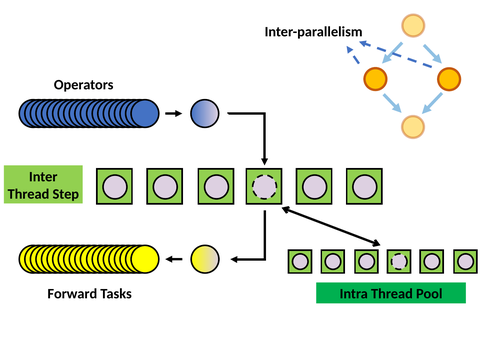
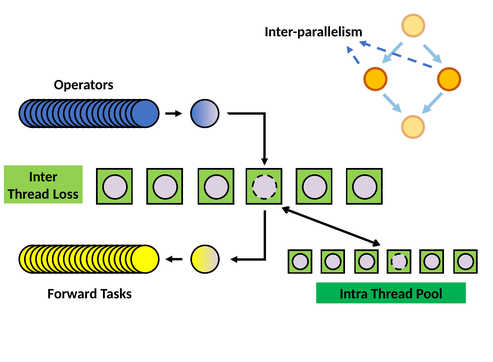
Step: Step -> Loss
